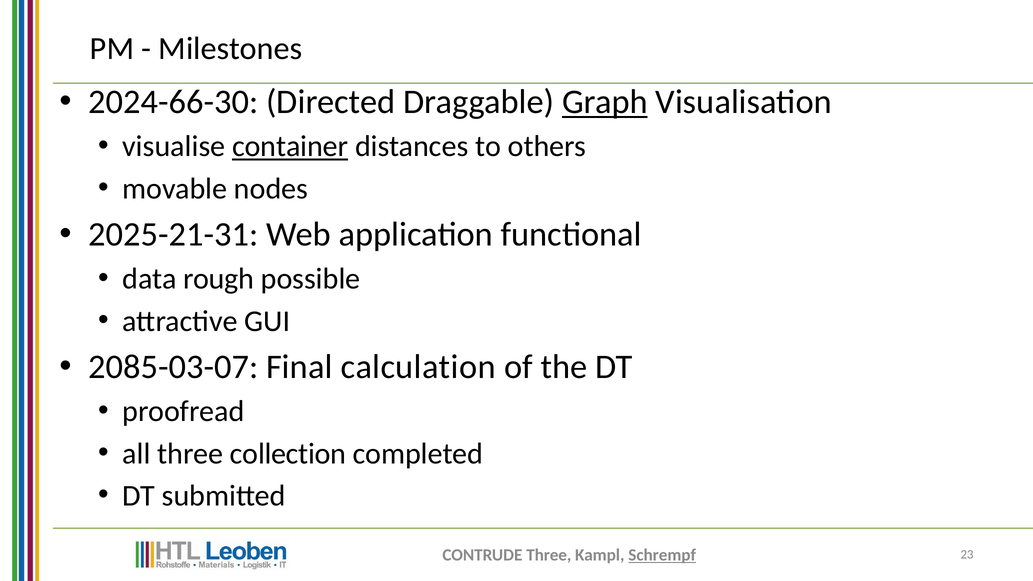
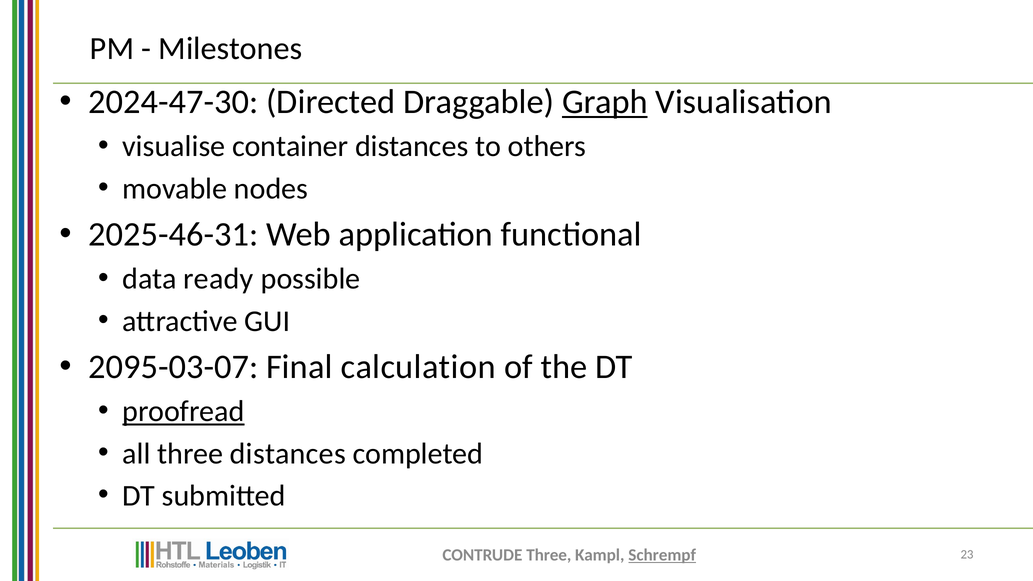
2024-66-30: 2024-66-30 -> 2024-47-30
container underline: present -> none
2025-21-31: 2025-21-31 -> 2025-46-31
rough: rough -> ready
2085-03-07: 2085-03-07 -> 2095-03-07
proofread underline: none -> present
three collection: collection -> distances
